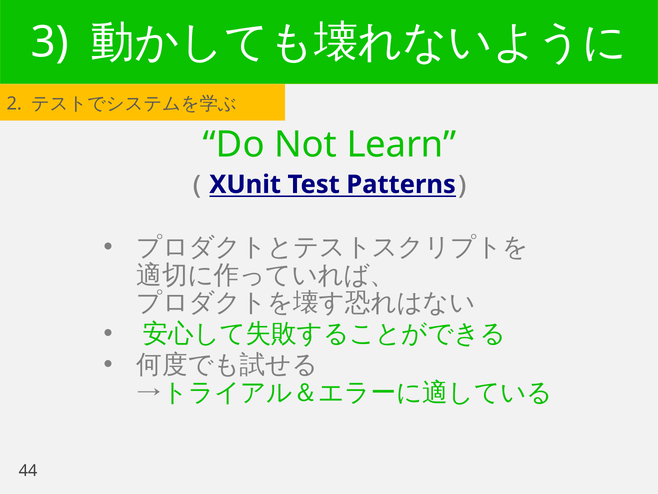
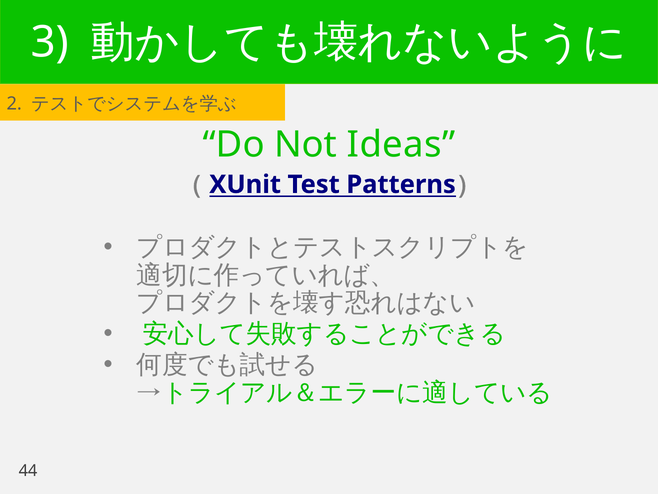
Learn: Learn -> Ideas
